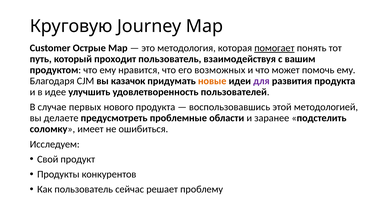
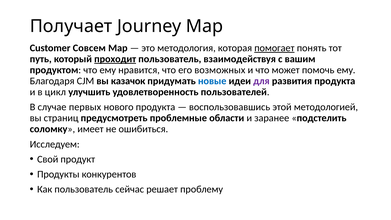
Круговую: Круговую -> Получает
Острые: Острые -> Совсем
проходит underline: none -> present
новые colour: orange -> blue
идее: идее -> цикл
делаете: делаете -> страниц
